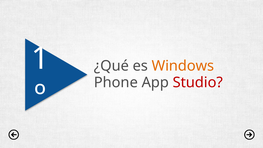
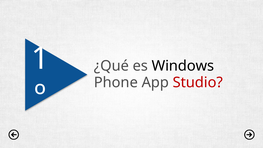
Windows colour: orange -> black
